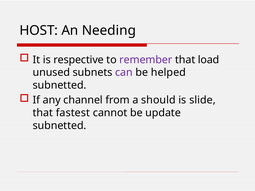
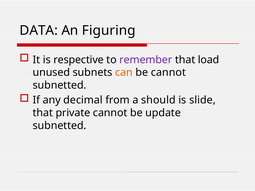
HOST: HOST -> DATA
Needing: Needing -> Figuring
can colour: purple -> orange
be helped: helped -> cannot
channel: channel -> decimal
fastest: fastest -> private
